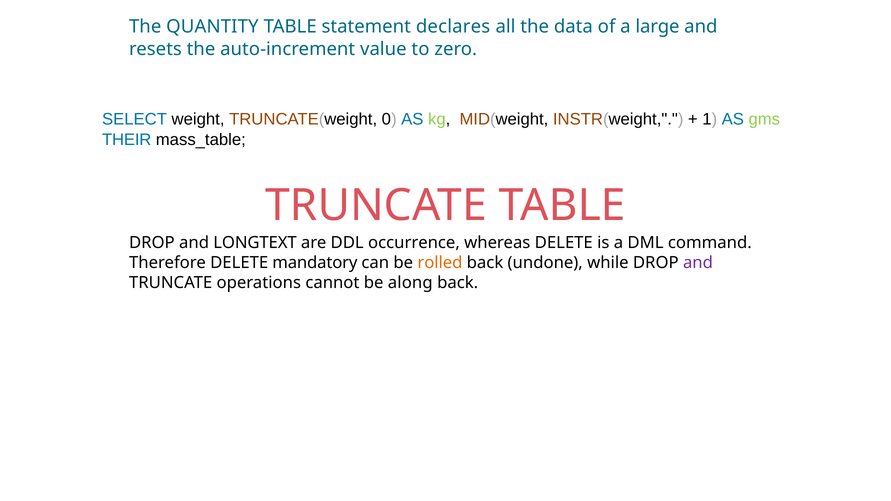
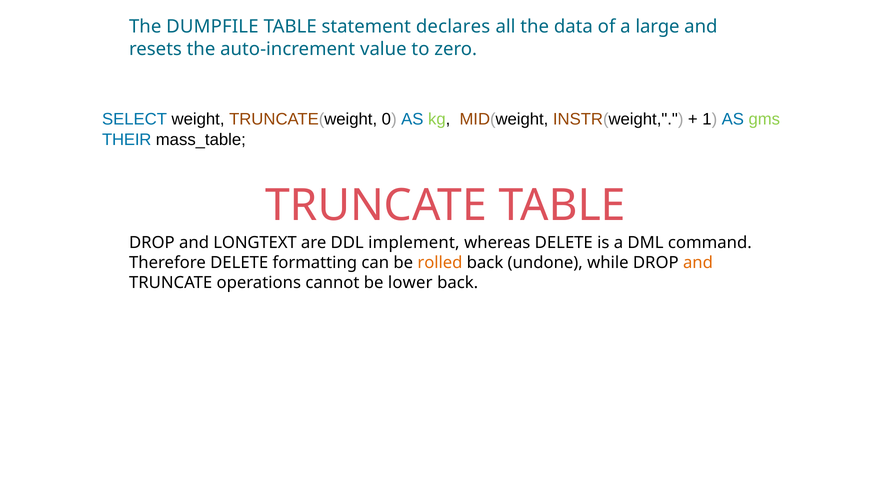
QUANTITY: QUANTITY -> DUMPFILE
occurrence: occurrence -> implement
mandatory: mandatory -> formatting
and at (698, 263) colour: purple -> orange
along: along -> lower
